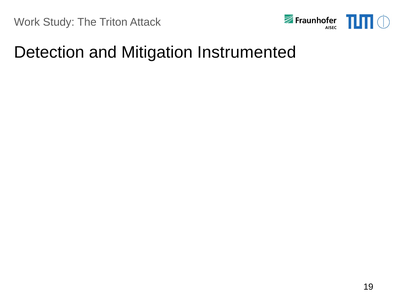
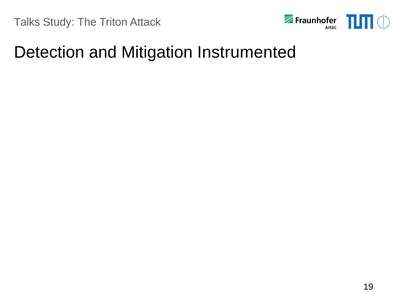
Work: Work -> Talks
